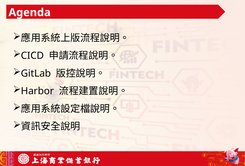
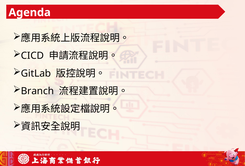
Harbor: Harbor -> Branch
